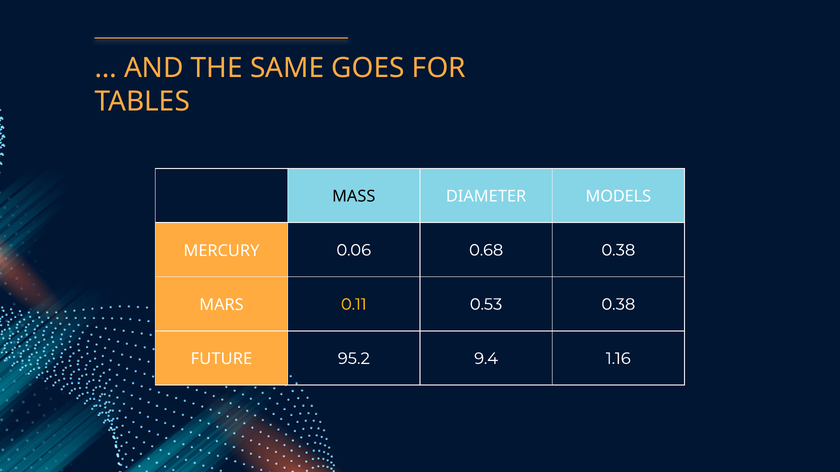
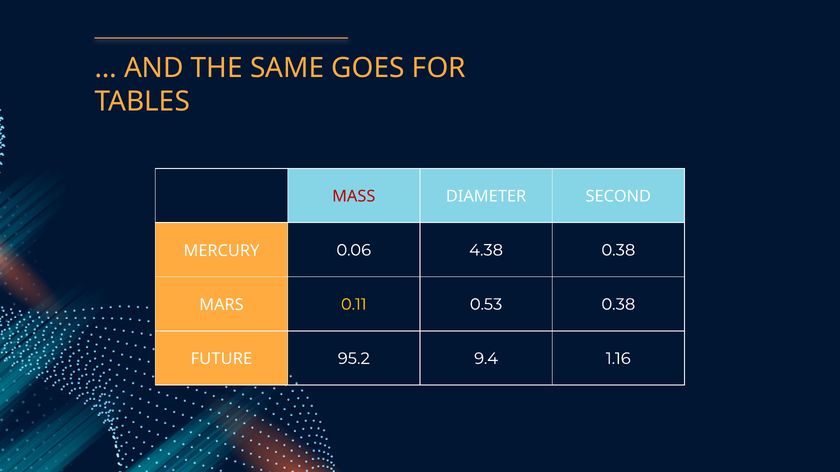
MASS colour: black -> red
MODELS: MODELS -> SECOND
0.68: 0.68 -> 4.38
